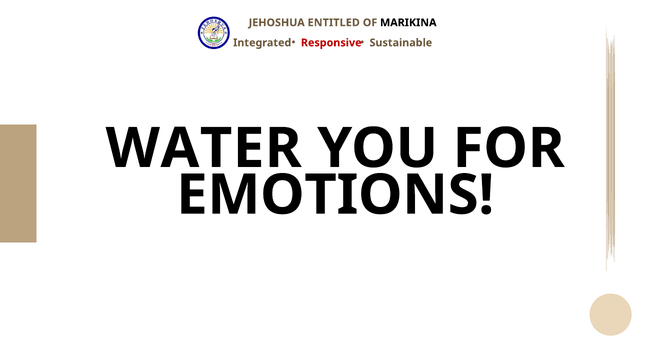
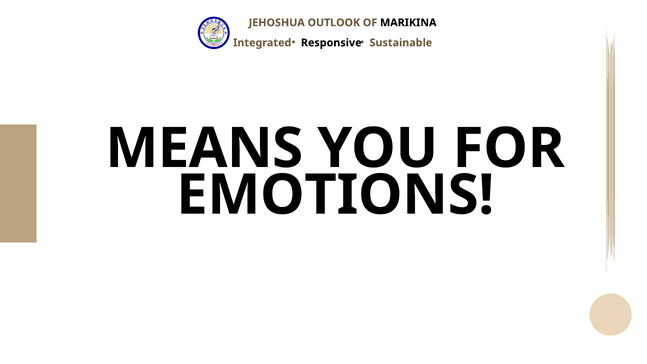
ENTITLED: ENTITLED -> OUTLOOK
Responsive colour: red -> black
WATER: WATER -> MEANS
